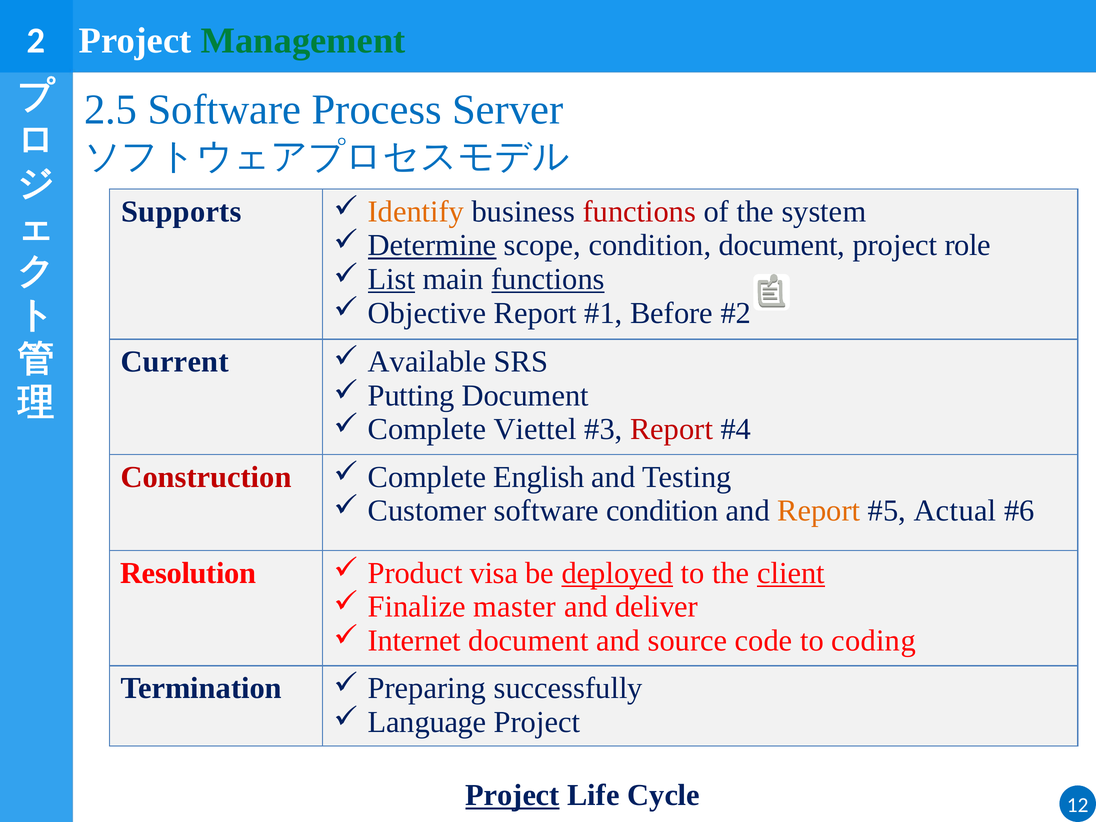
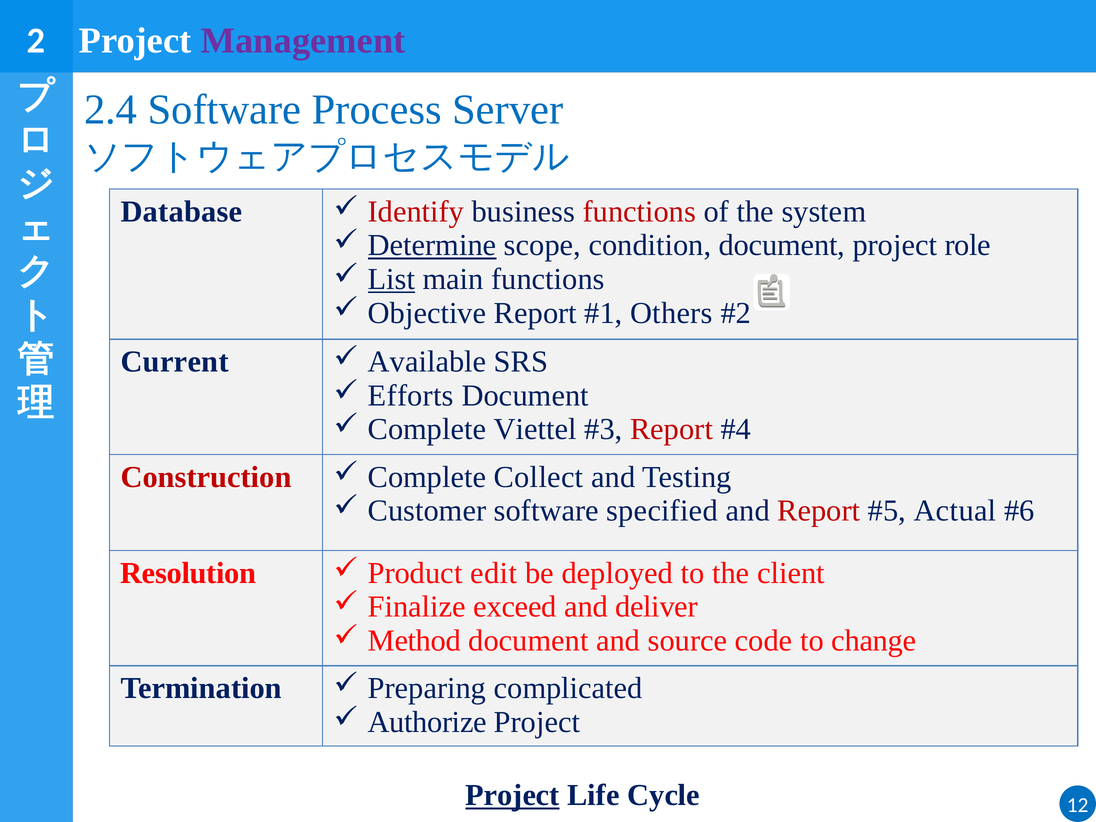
Management colour: green -> purple
2.5: 2.5 -> 2.4
Supports: Supports -> Database
Identify colour: orange -> red
functions at (548, 279) underline: present -> none
Before: Before -> Others
Putting: Putting -> Efforts
English: English -> Collect
software condition: condition -> specified
Report at (819, 511) colour: orange -> red
visa: visa -> edit
deployed underline: present -> none
client underline: present -> none
master: master -> exceed
Internet: Internet -> Method
coding: coding -> change
successfully: successfully -> complicated
Language: Language -> Authorize
